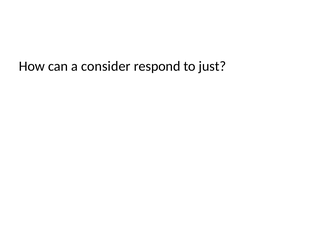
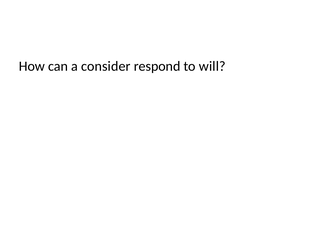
just: just -> will
